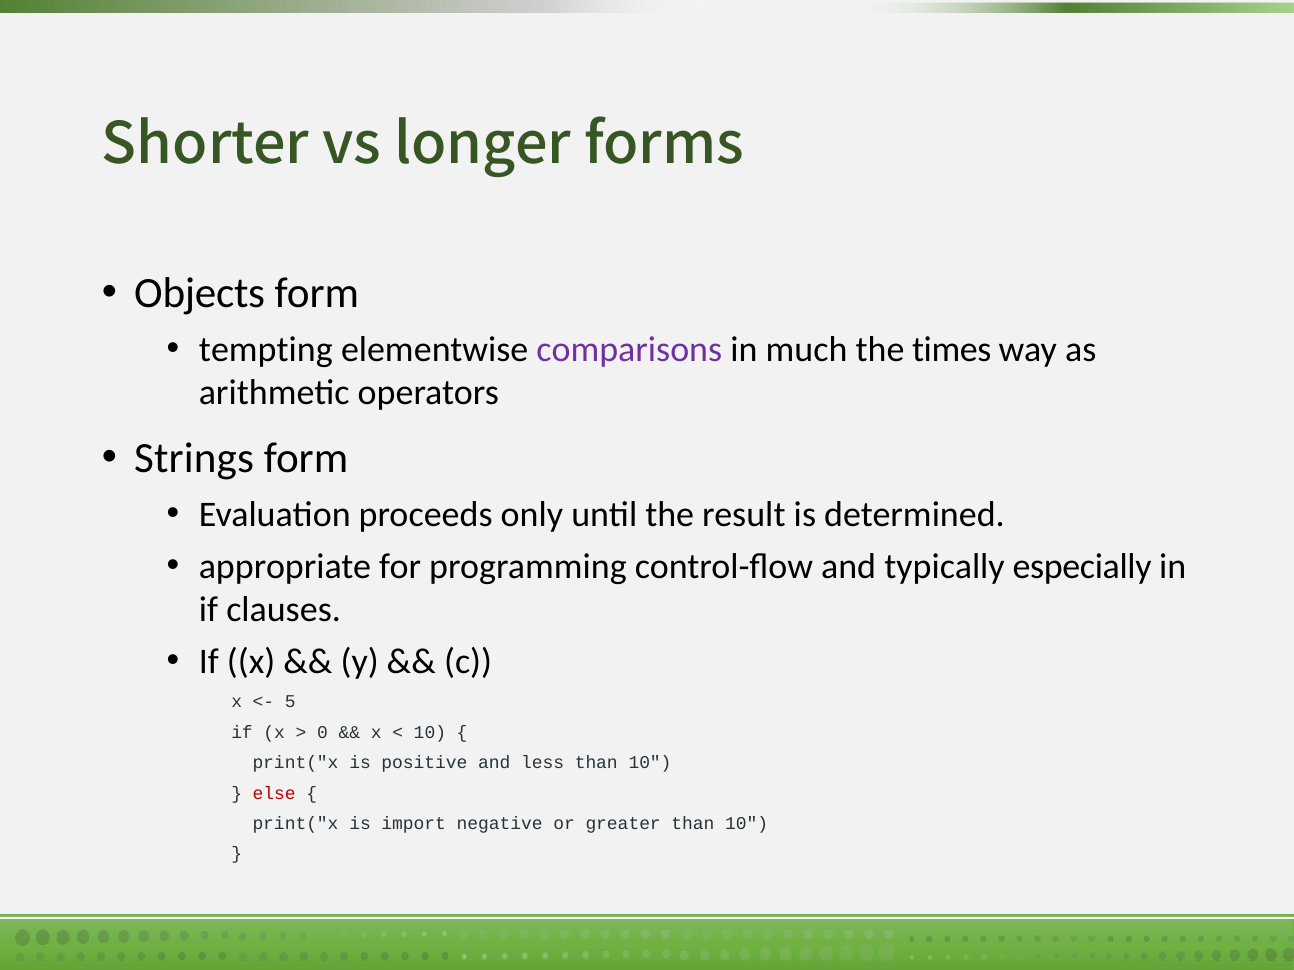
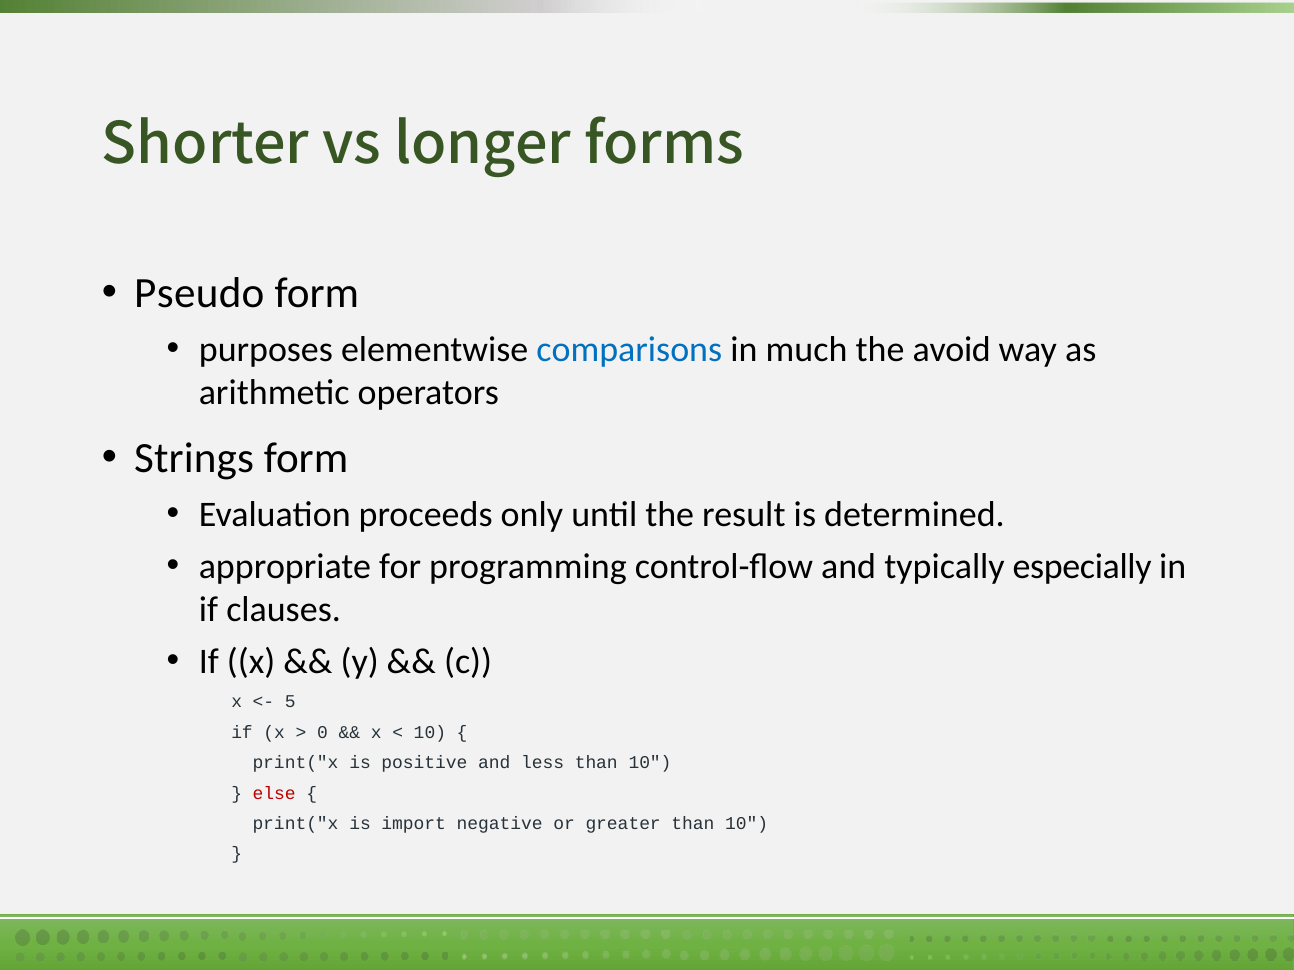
Objects: Objects -> Pseudo
tempting: tempting -> purposes
comparisons colour: purple -> blue
times: times -> avoid
